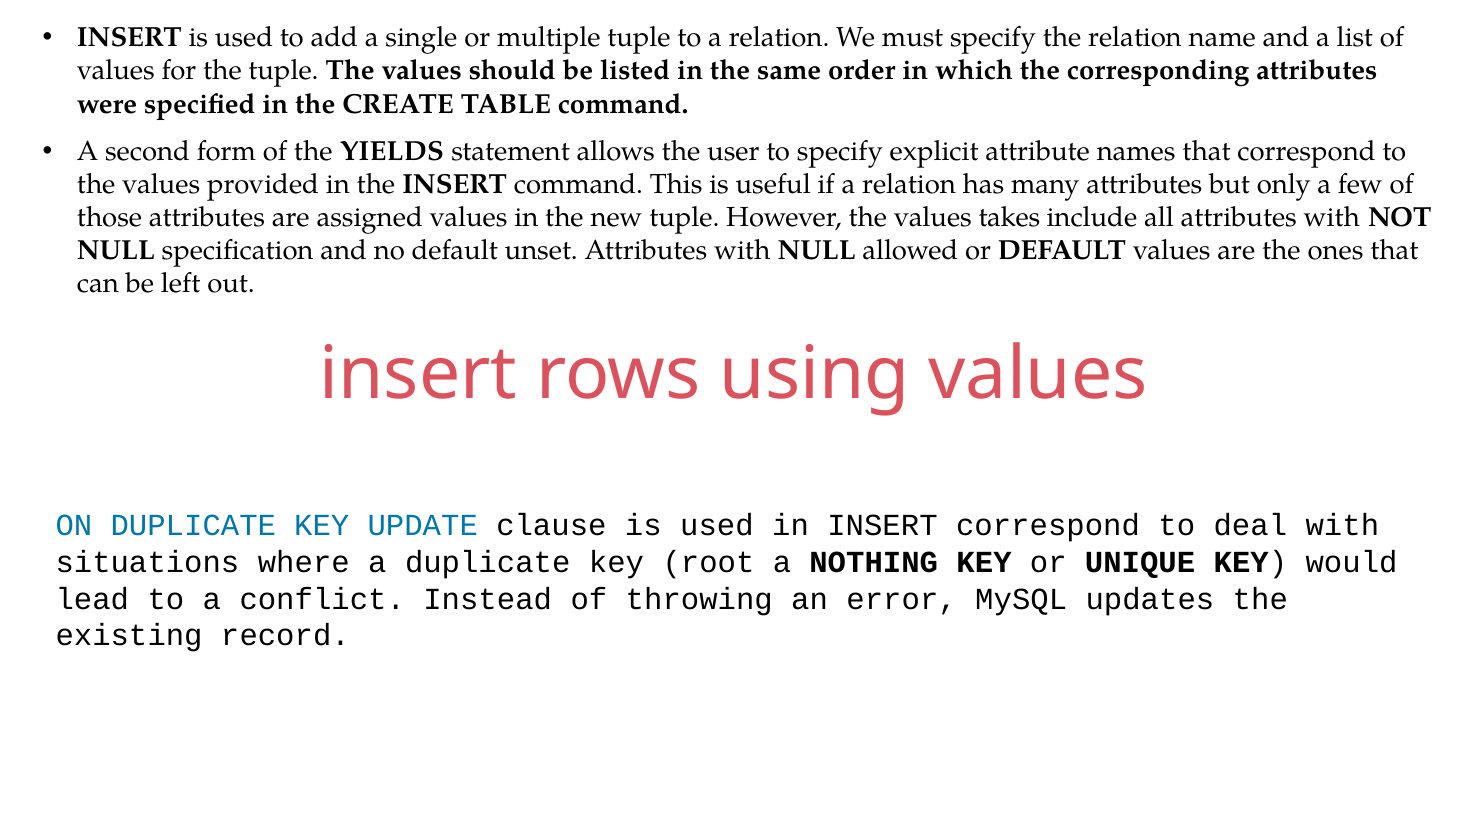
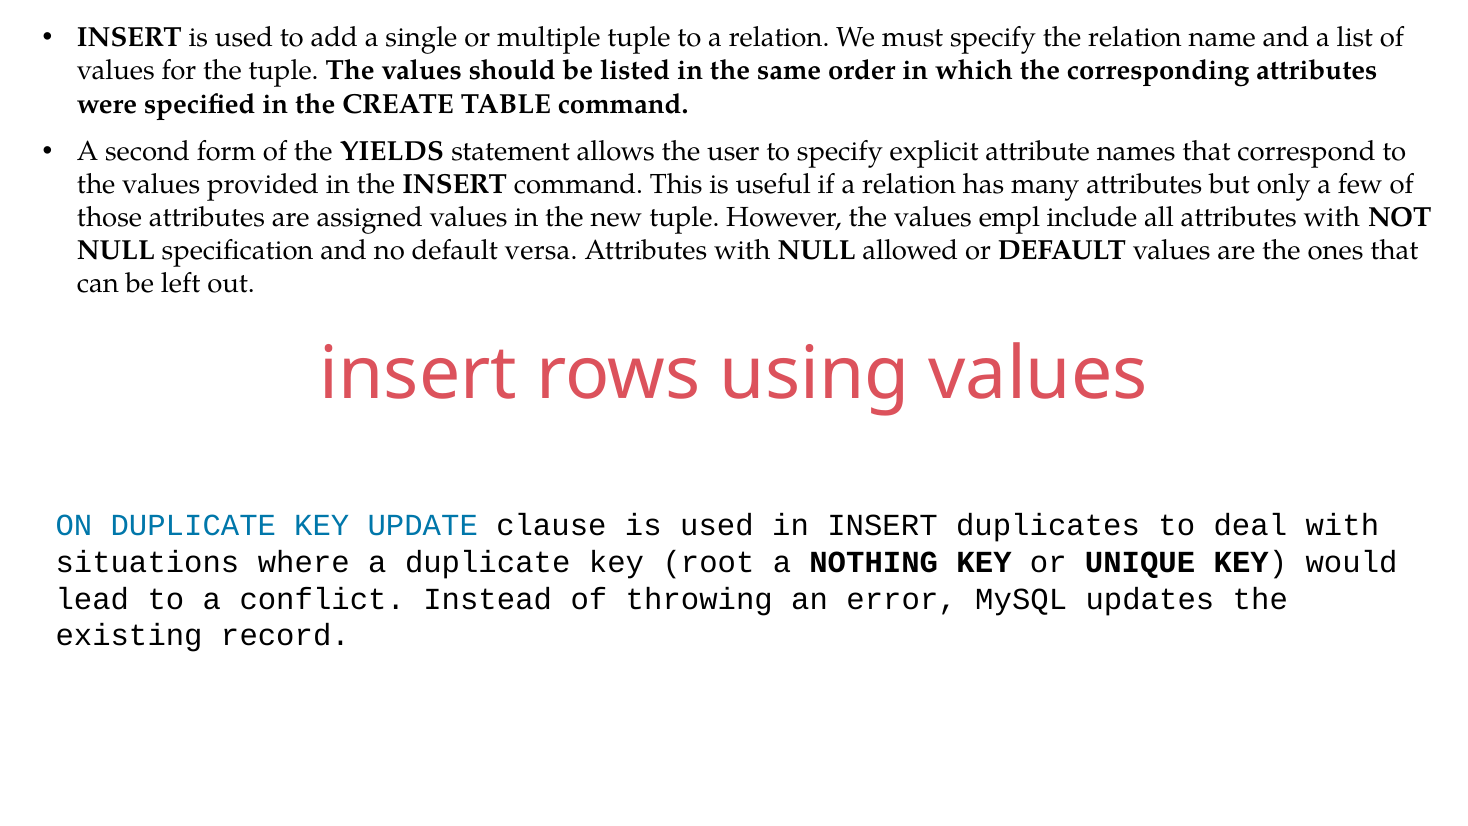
takes: takes -> empl
unset: unset -> versa
INSERT correspond: correspond -> duplicates
